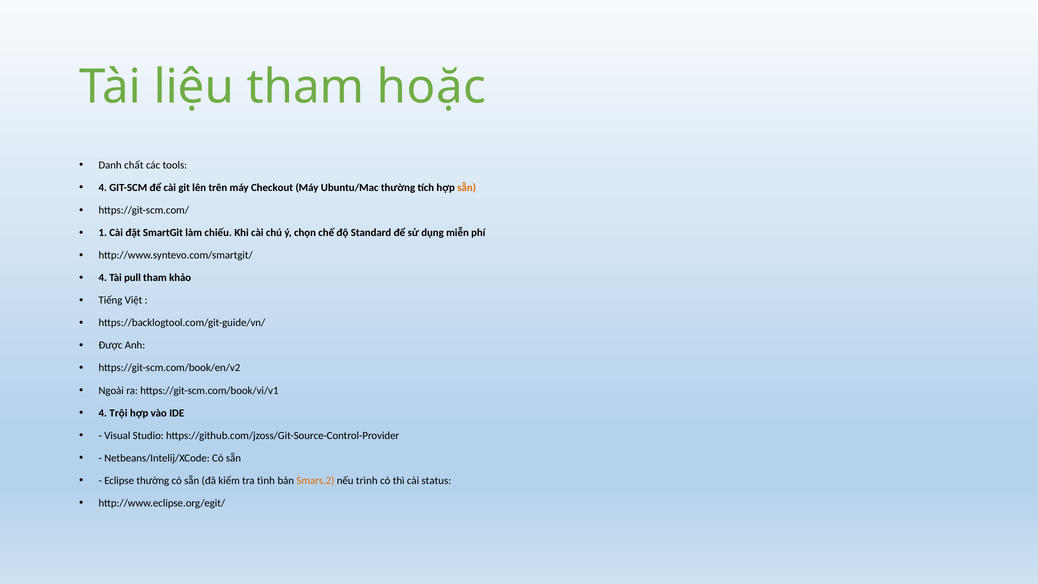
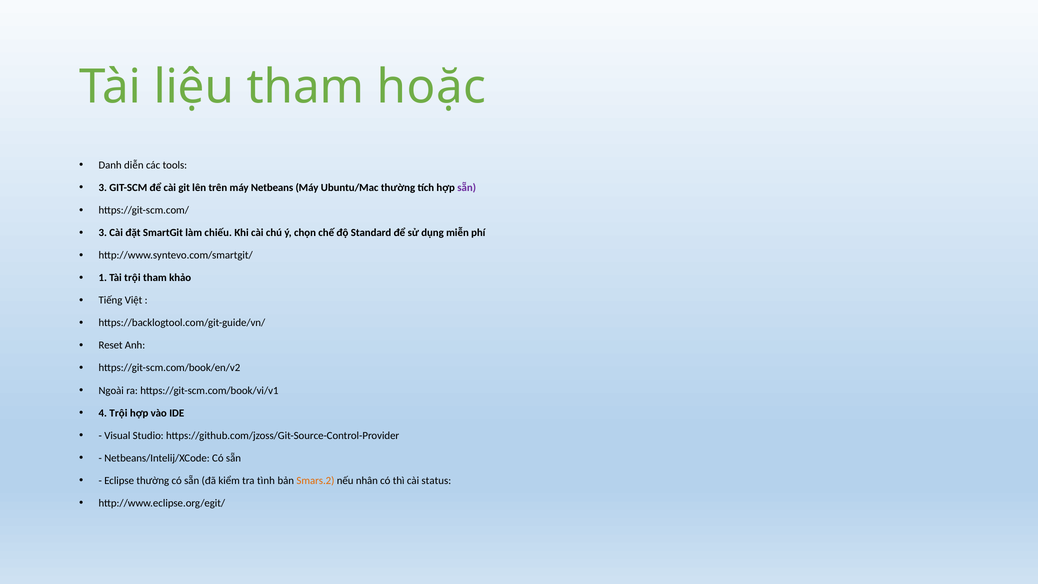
chất: chất -> diễn
4 at (103, 188): 4 -> 3
Checkout: Checkout -> Netbeans
sẵn at (467, 188) colour: orange -> purple
1 at (103, 233): 1 -> 3
4 at (103, 278): 4 -> 1
Tài pull: pull -> trội
Được: Được -> Reset
trình: trình -> nhân
